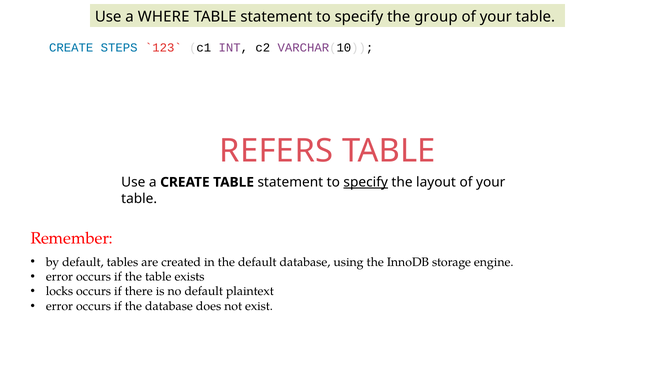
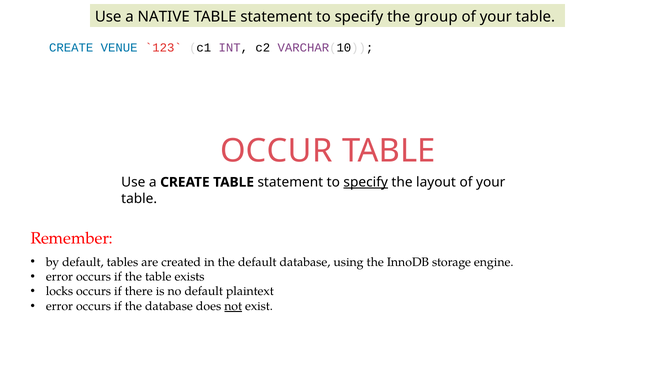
WHERE: WHERE -> NATIVE
STEPS: STEPS -> VENUE
REFERS: REFERS -> OCCUR
not underline: none -> present
